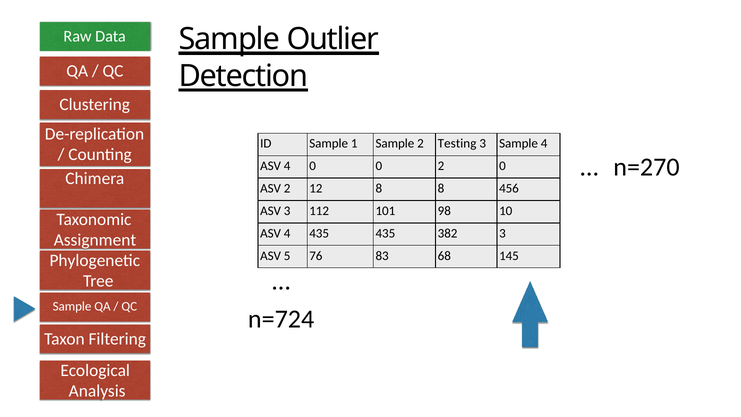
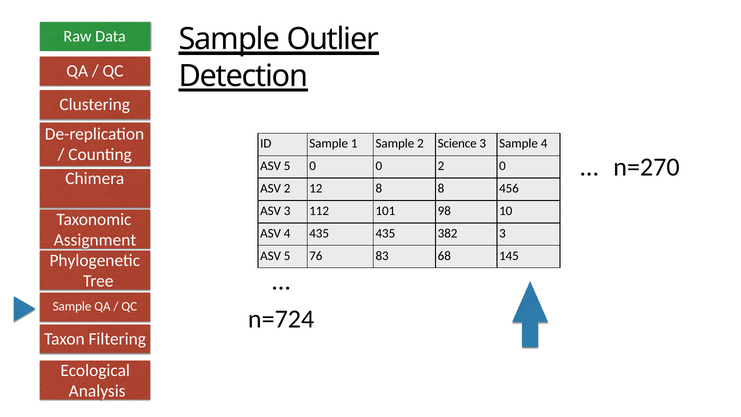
Testing: Testing -> Science
4 at (287, 166): 4 -> 5
